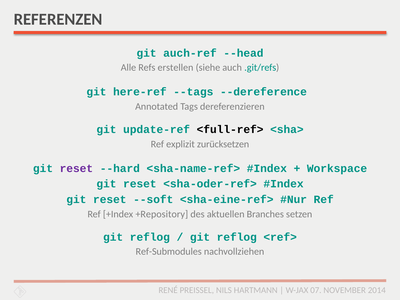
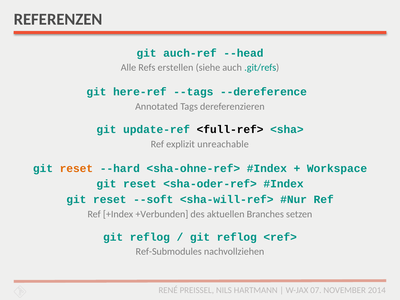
zurücksetzen: zurücksetzen -> unreachable
reset at (76, 168) colour: purple -> orange
<sha-name-ref>: <sha-name-ref> -> <sha-ohne-ref>
<sha-eine-ref>: <sha-eine-ref> -> <sha-will-ref>
+Repository: +Repository -> +Verbunden
